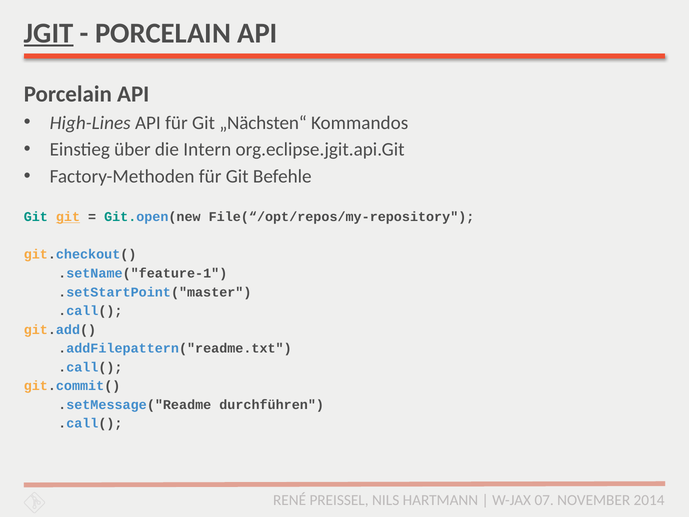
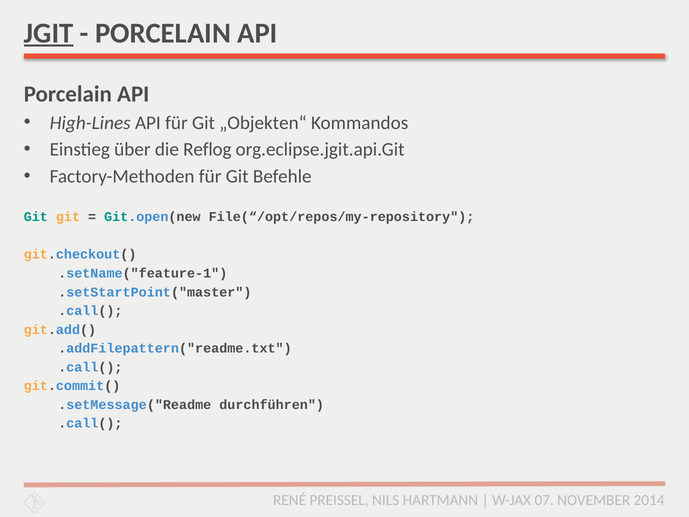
„Nächsten“: „Nächsten“ -> „Objekten“
Intern: Intern -> Reflog
git at (68, 217) underline: present -> none
